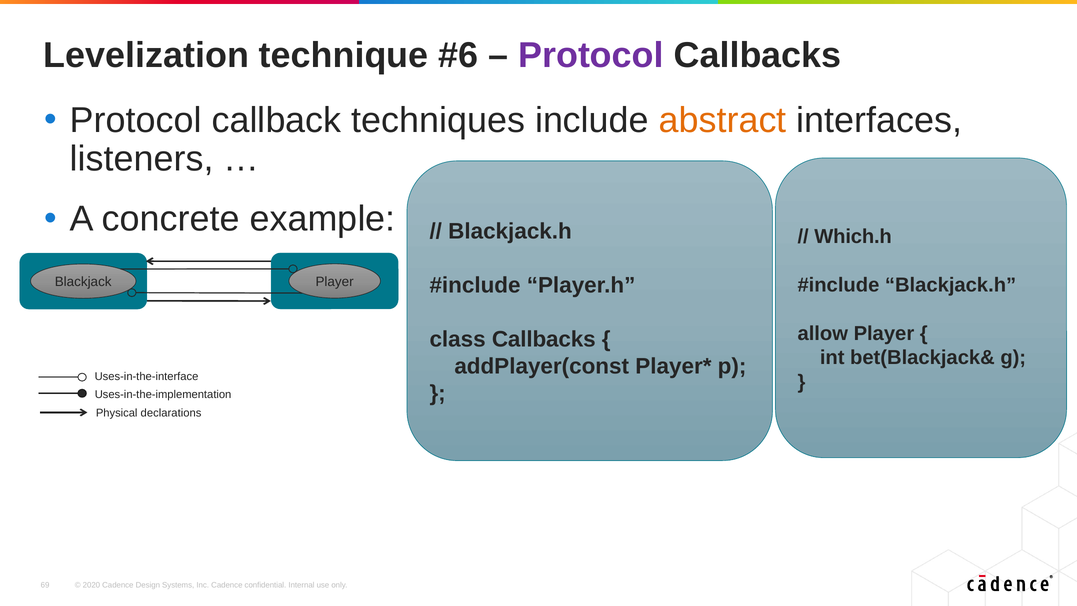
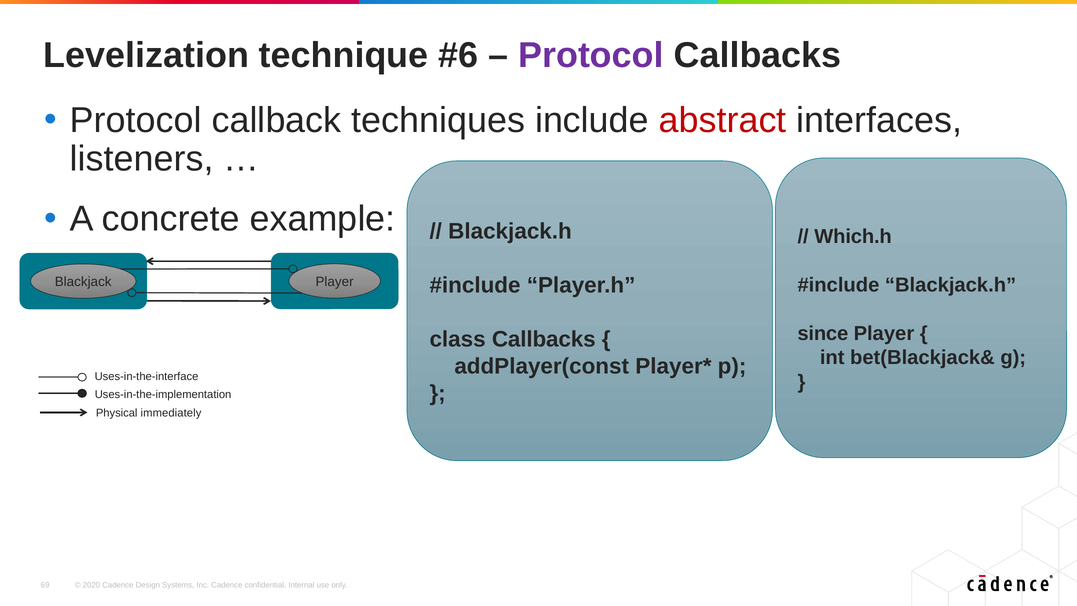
abstract colour: orange -> red
allow: allow -> since
declarations: declarations -> immediately
